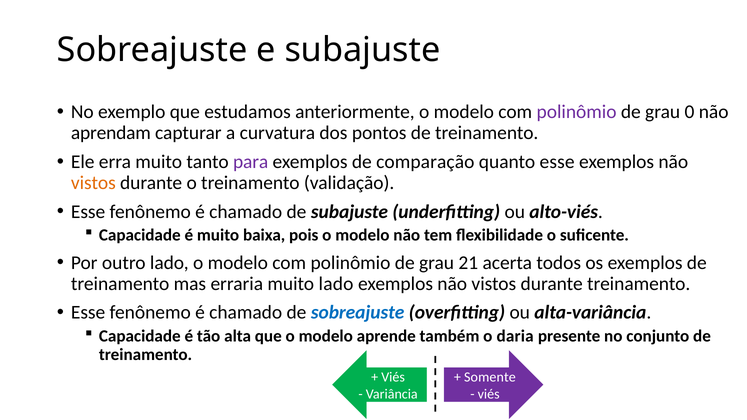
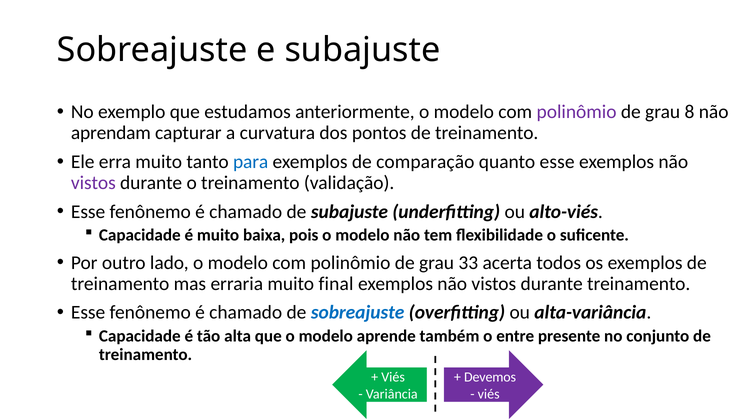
0: 0 -> 8
para colour: purple -> blue
vistos at (93, 183) colour: orange -> purple
21: 21 -> 33
muito lado: lado -> final
daria: daria -> entre
Somente: Somente -> Devemos
